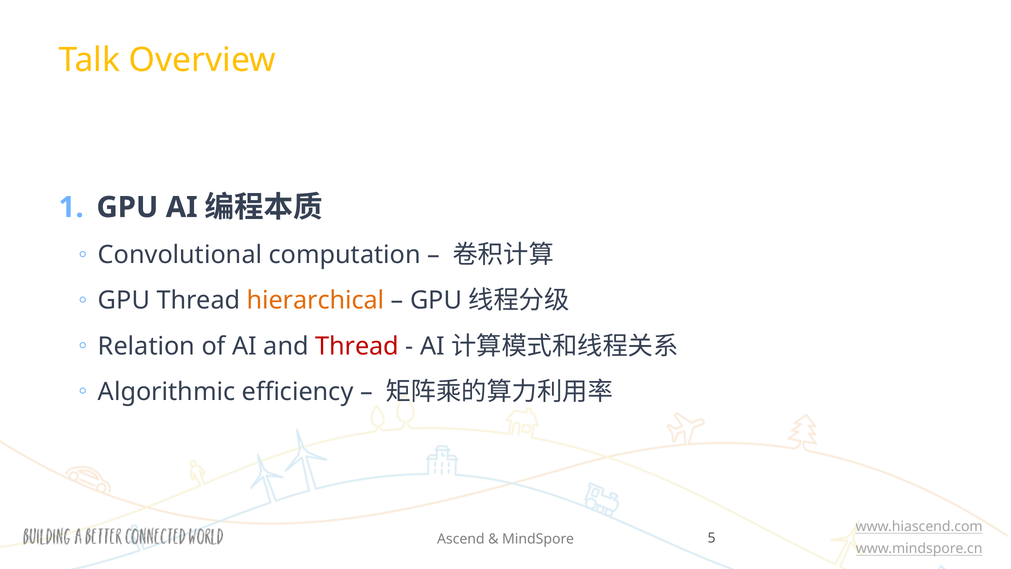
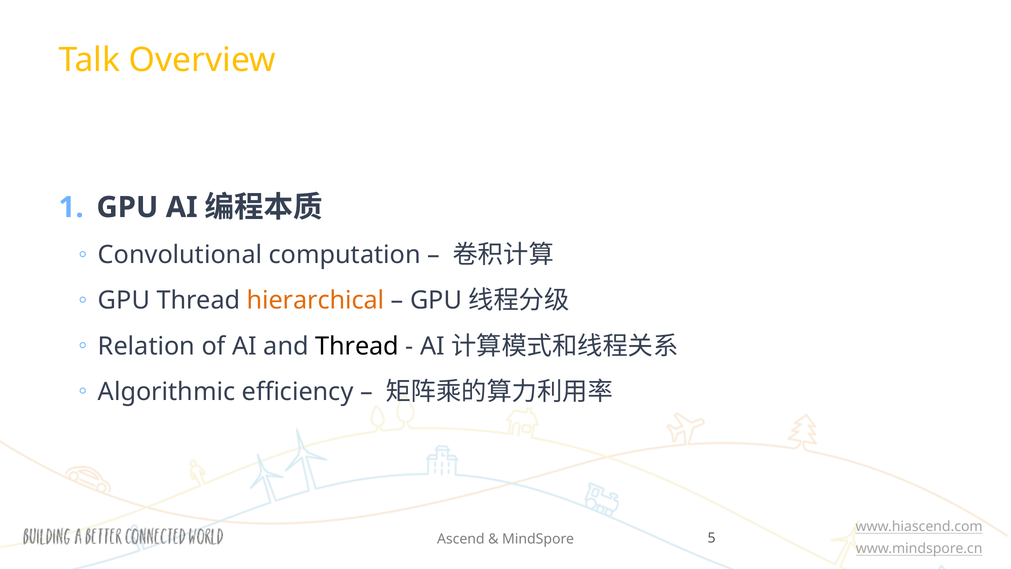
Thread at (357, 346) colour: red -> black
